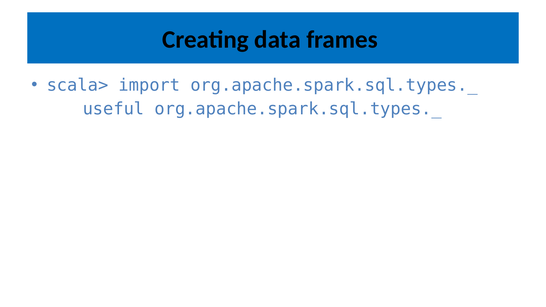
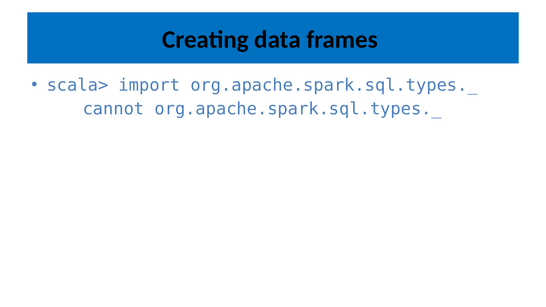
useful: useful -> cannot
